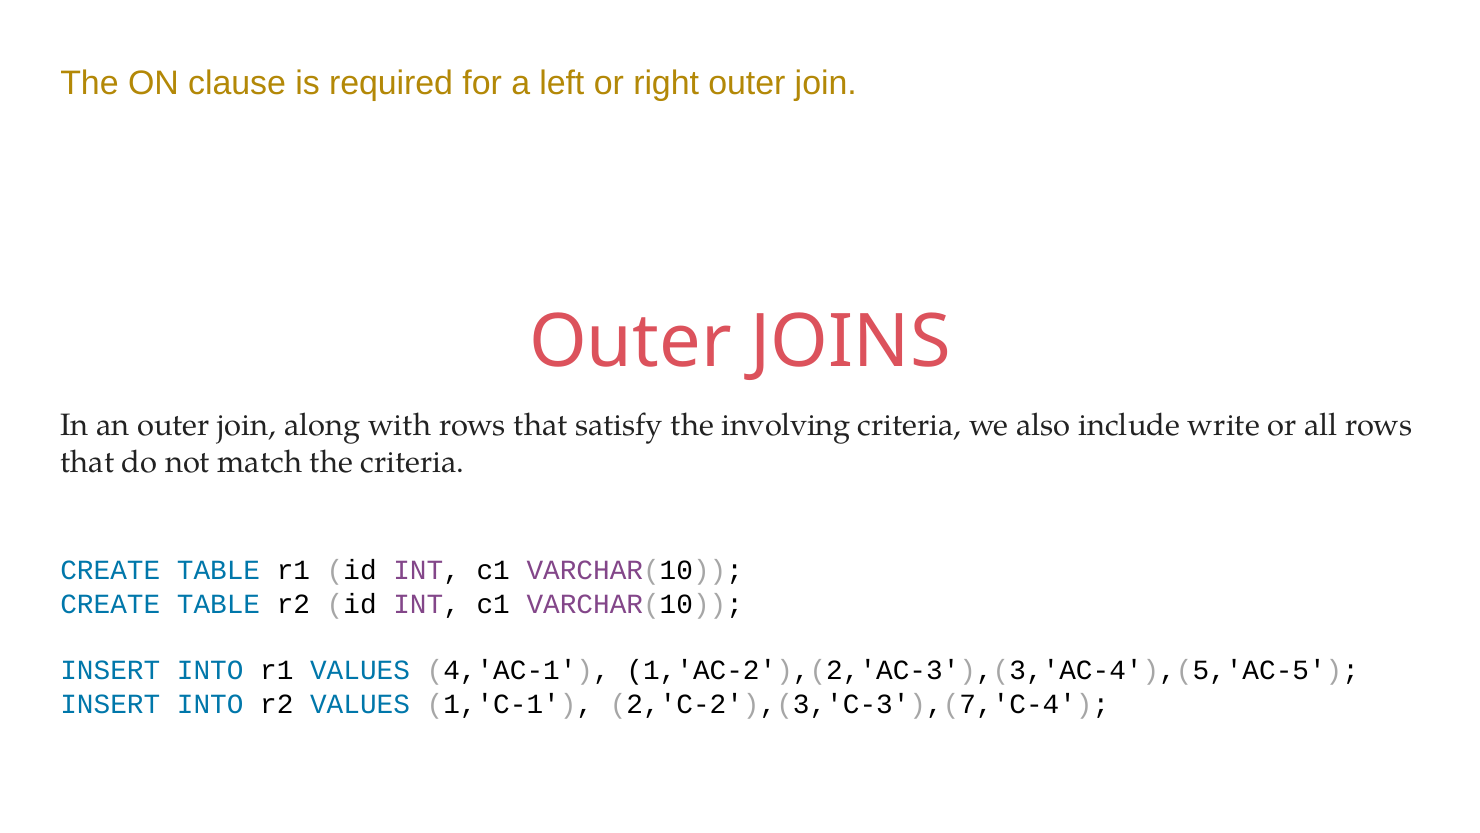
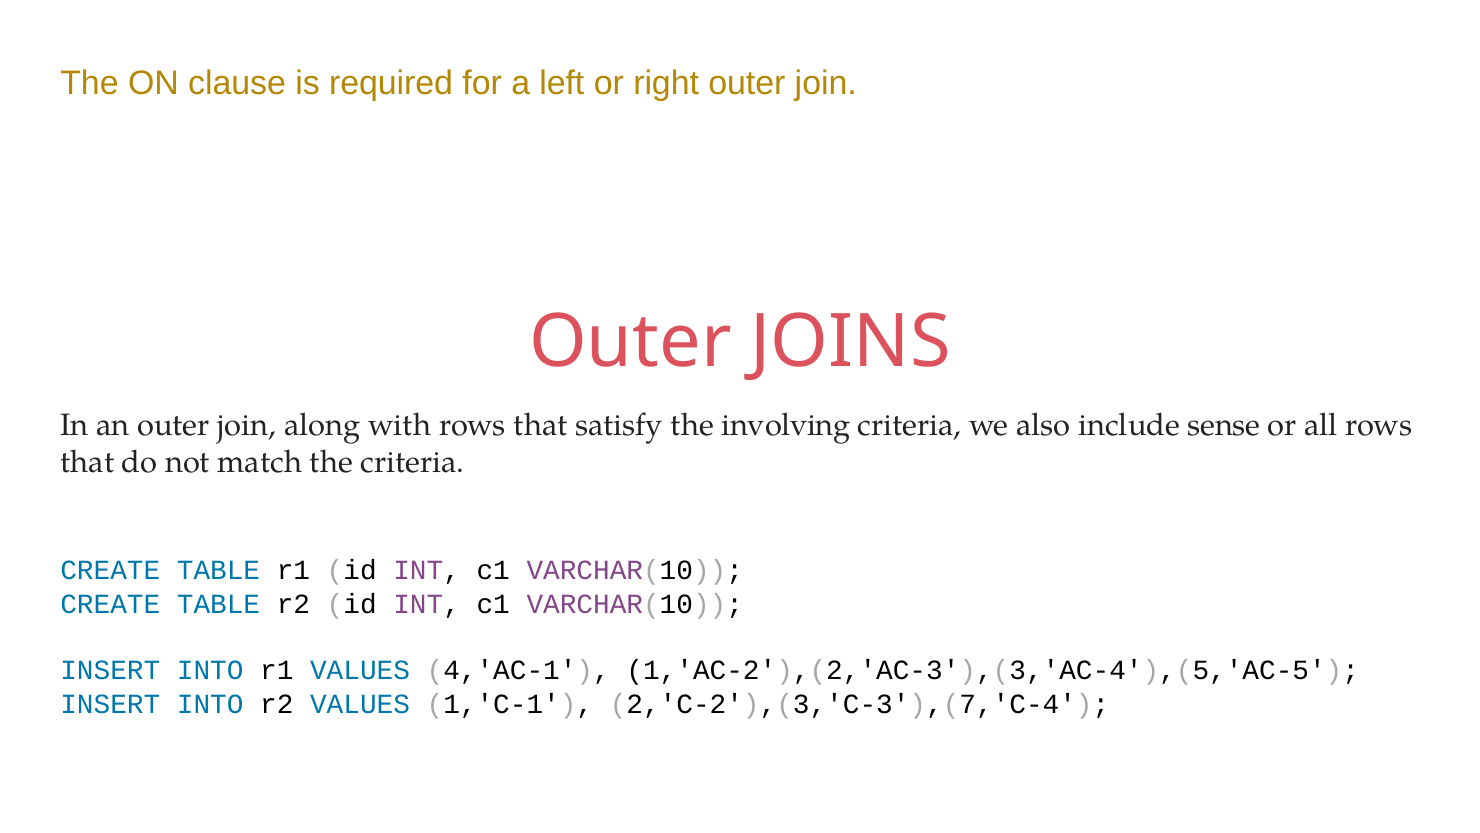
write: write -> sense
